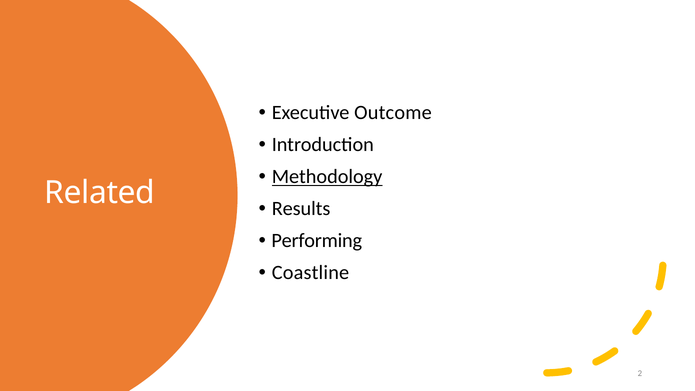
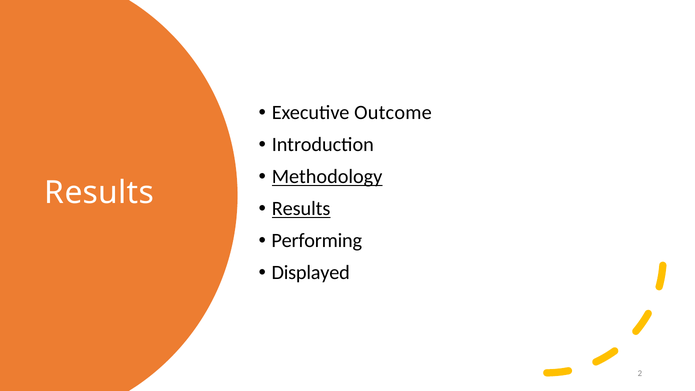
Related at (100, 193): Related -> Results
Results at (301, 209) underline: none -> present
Coastline: Coastline -> Displayed
